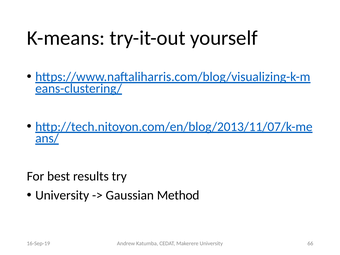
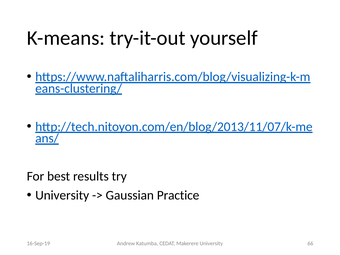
Method: Method -> Practice
